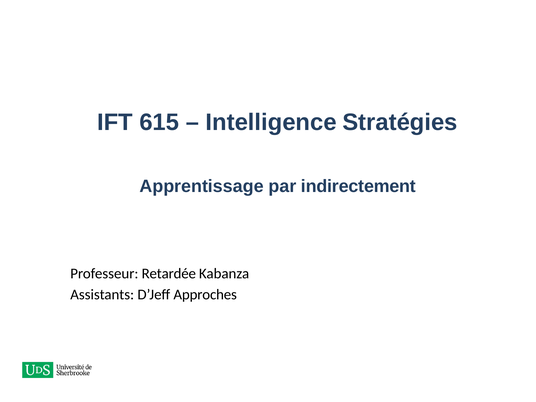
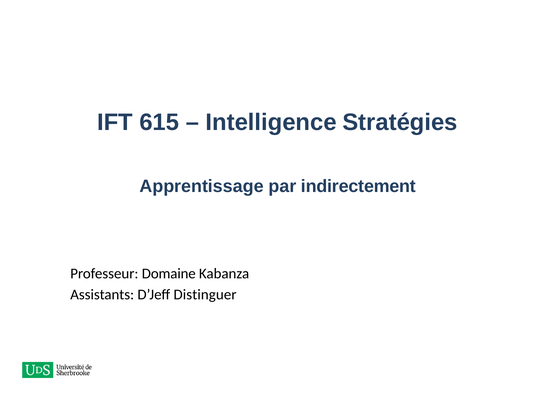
Retardée: Retardée -> Domaine
Approches: Approches -> Distinguer
